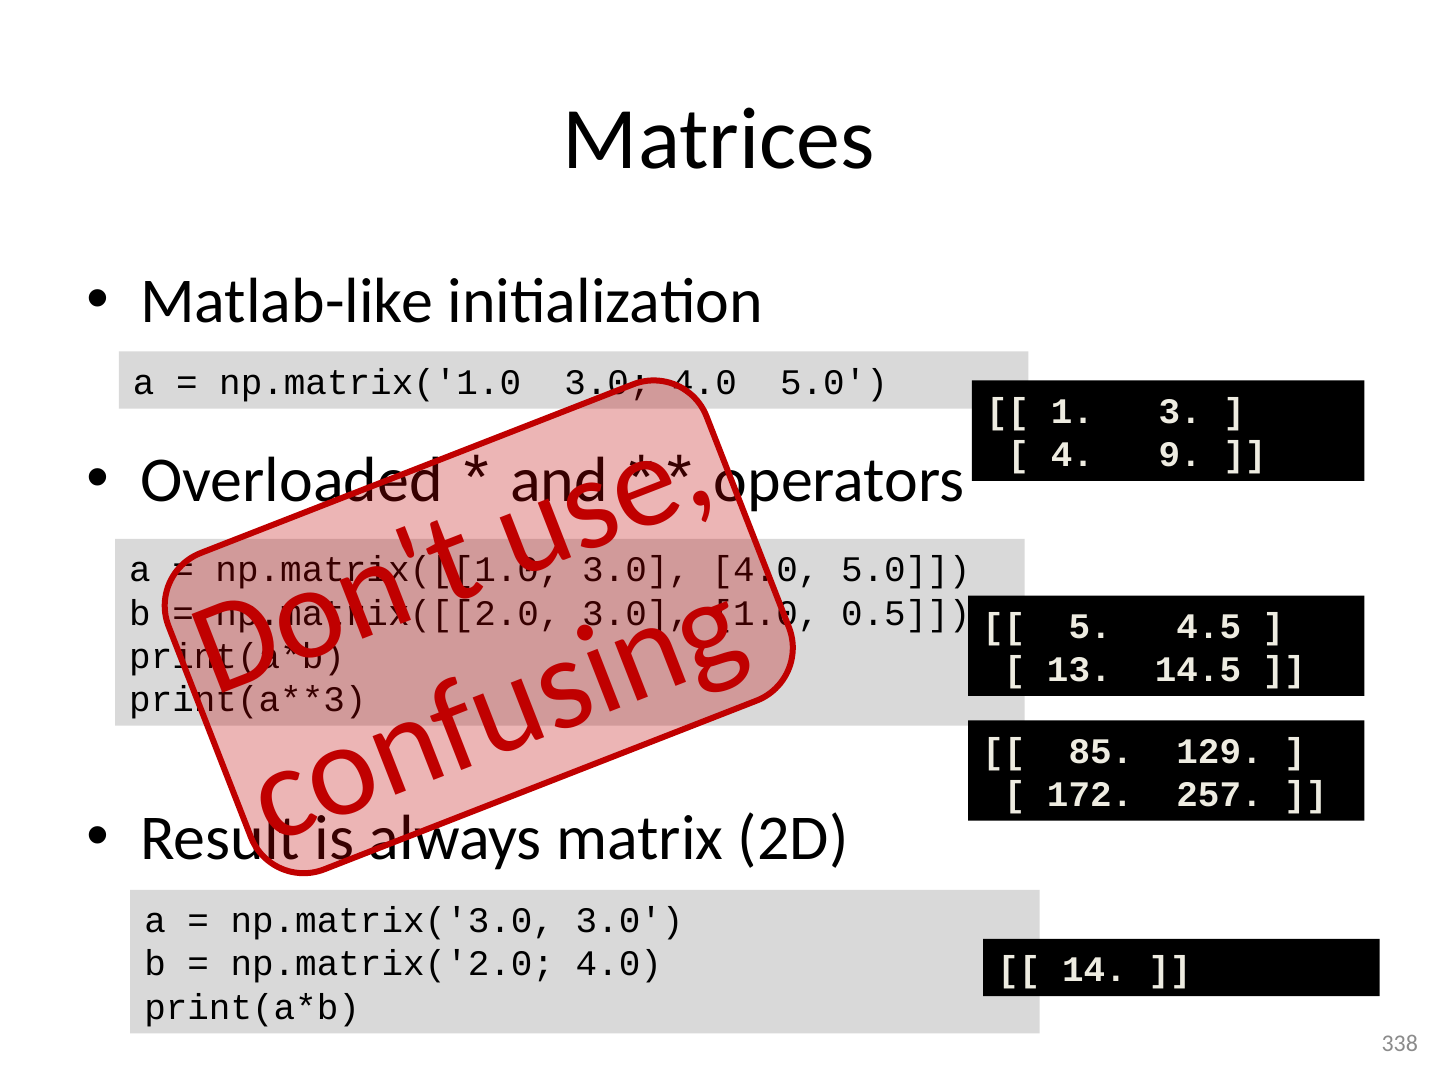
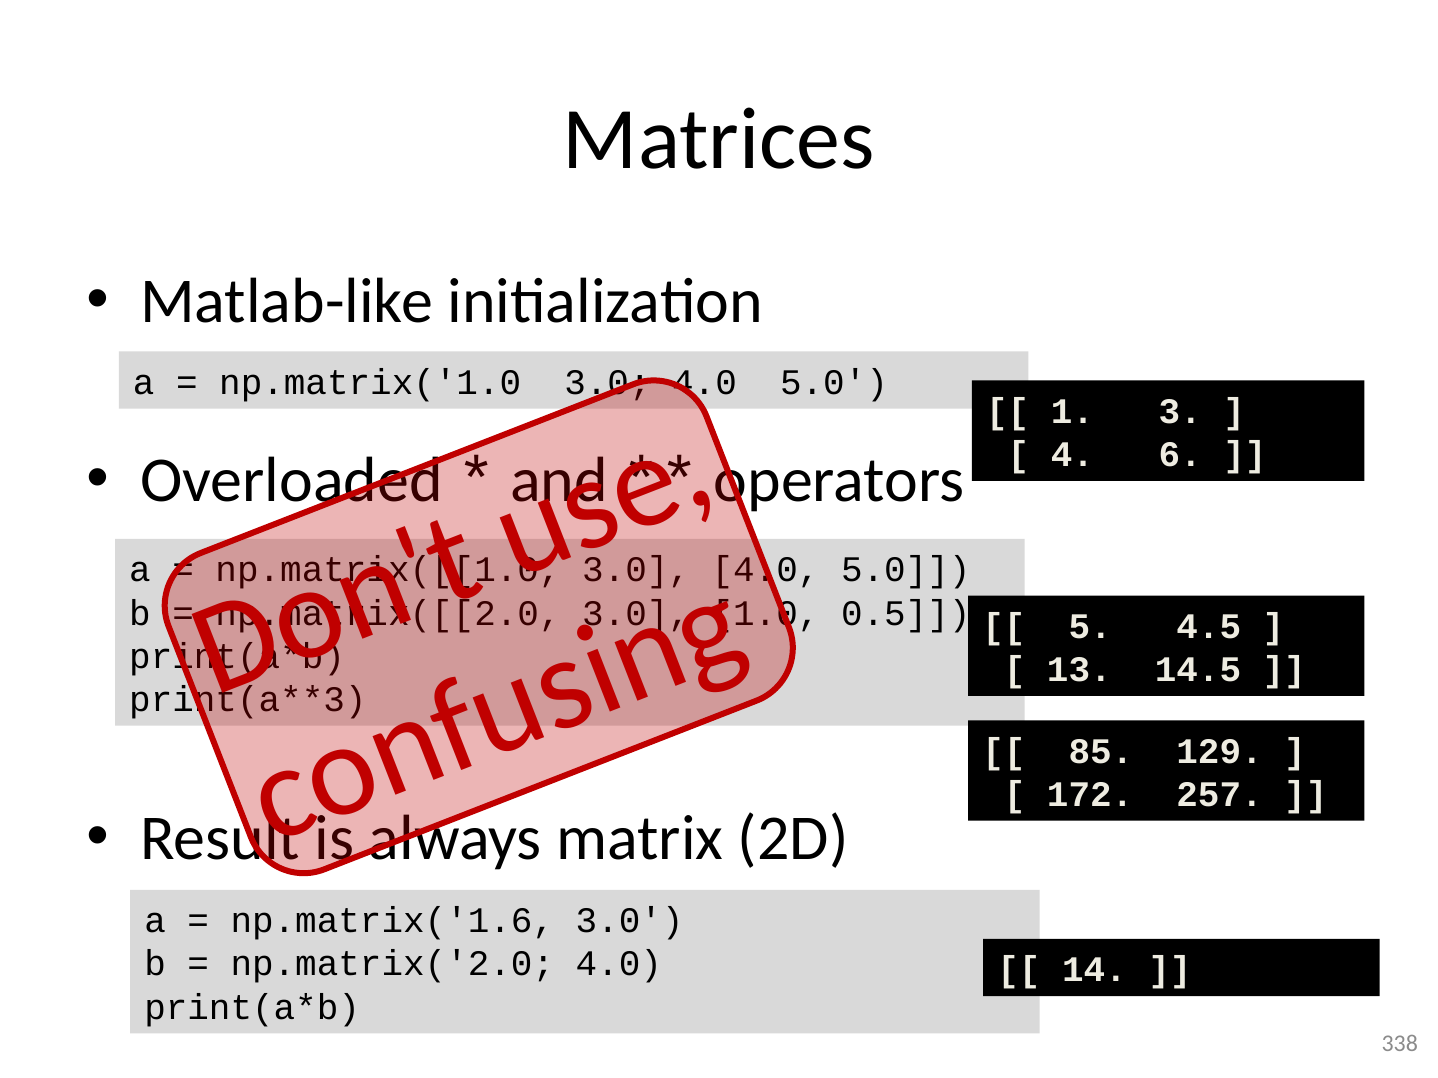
9: 9 -> 6
np.matrix('3.0: np.matrix('3.0 -> np.matrix('1.6
